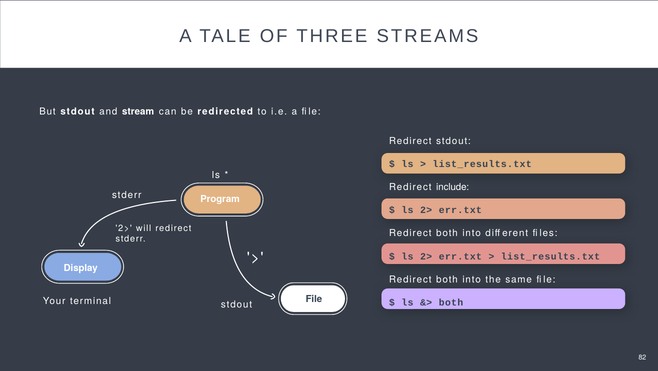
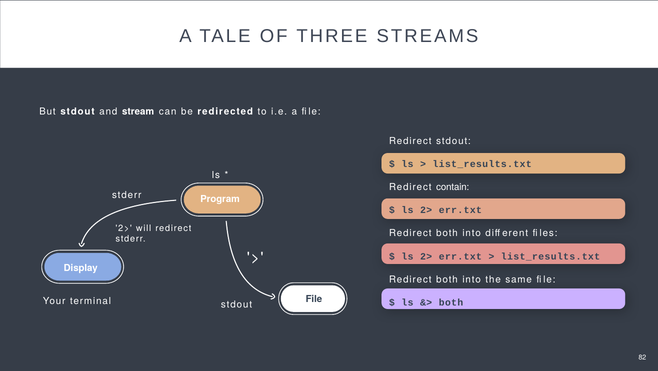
include: include -> contain
